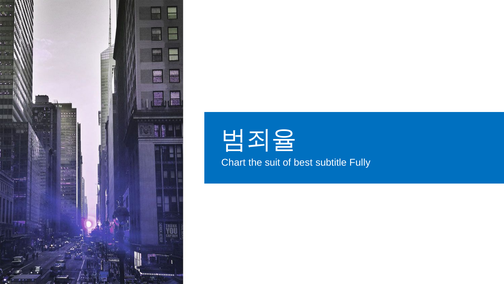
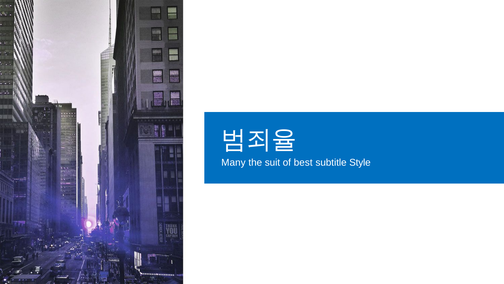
Chart: Chart -> Many
Fully: Fully -> Style
